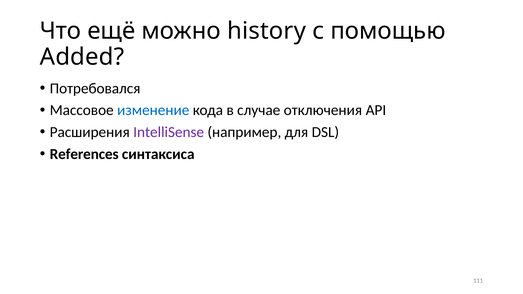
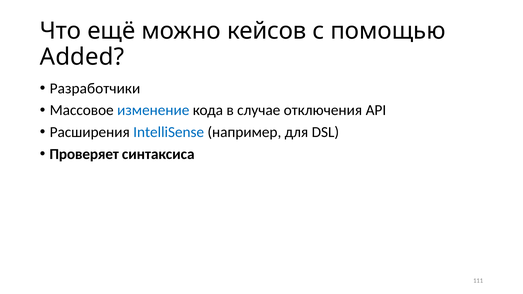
history: history -> кейсов
Потребовался: Потребовался -> Разработчики
IntelliSense colour: purple -> blue
References: References -> Проверяет
